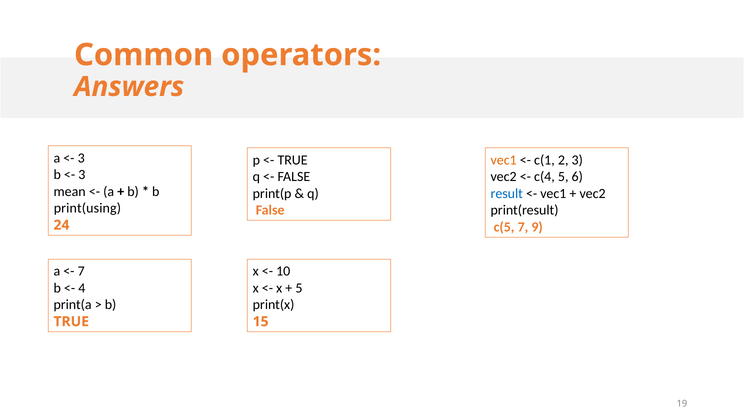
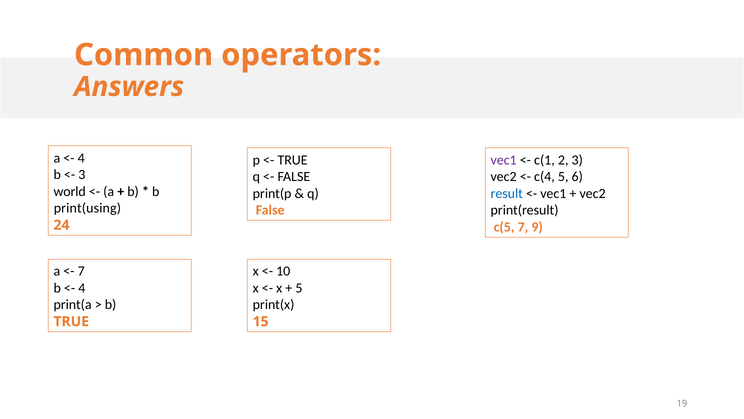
3 at (81, 158): 3 -> 4
vec1 at (504, 160) colour: orange -> purple
mean: mean -> world
